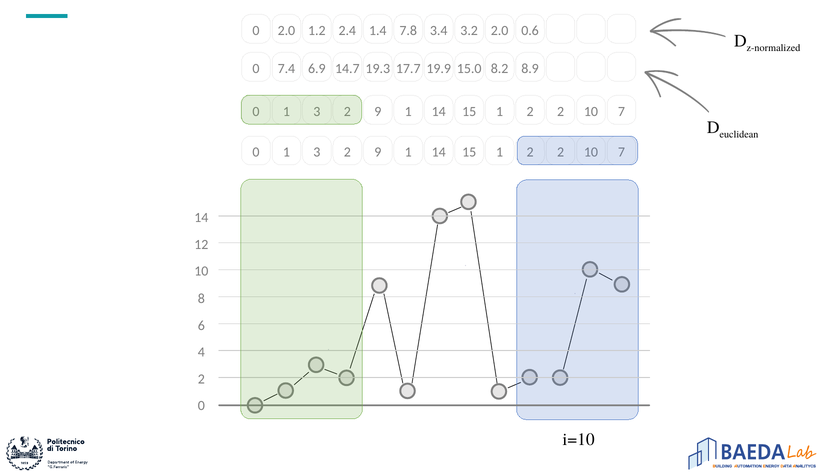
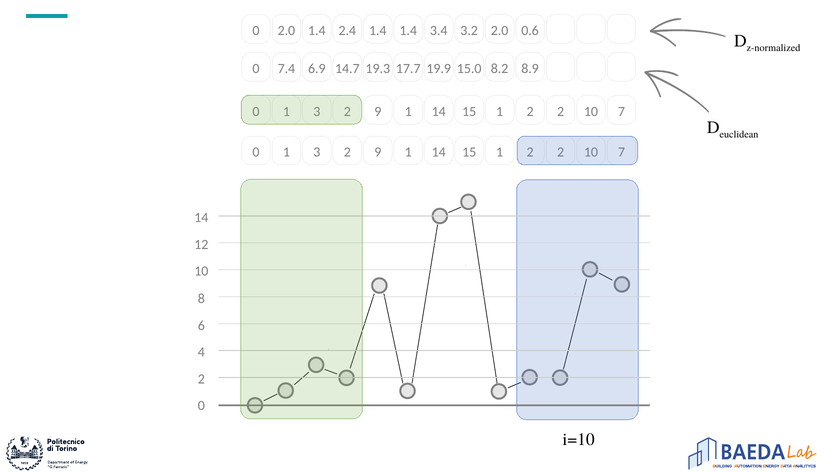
2.0 1.2: 1.2 -> 1.4
1.4 7.8: 7.8 -> 1.4
